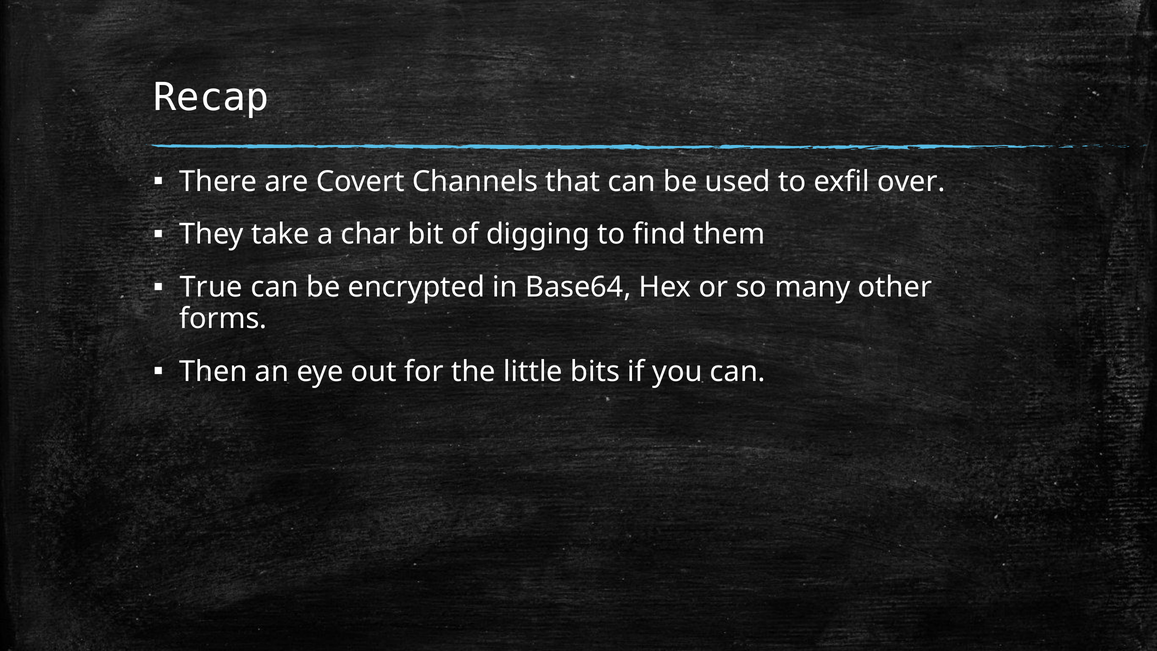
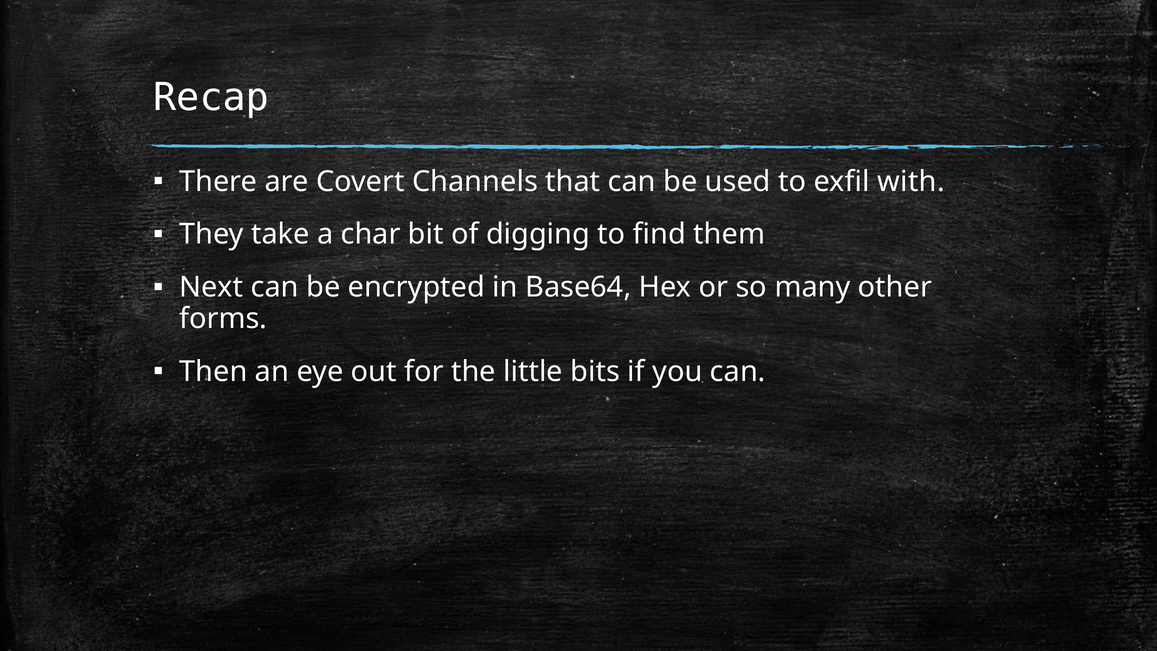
over: over -> with
True: True -> Next
